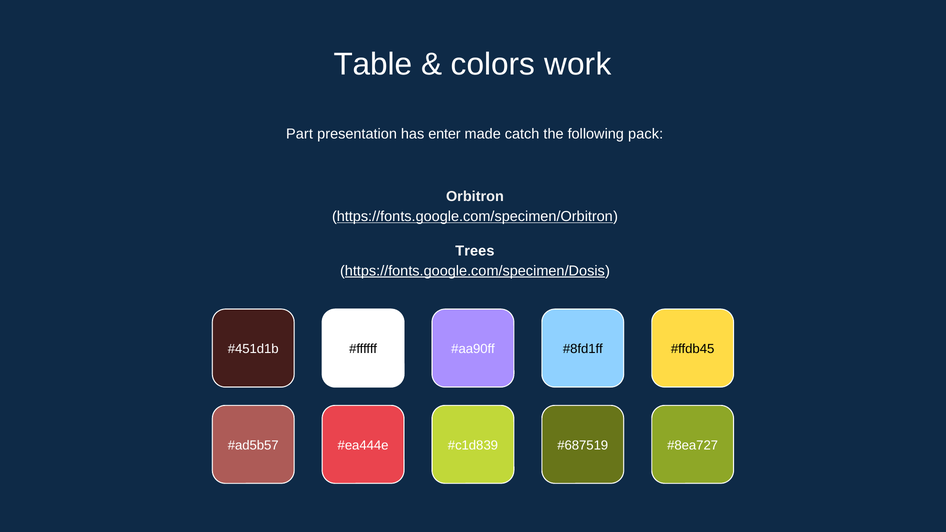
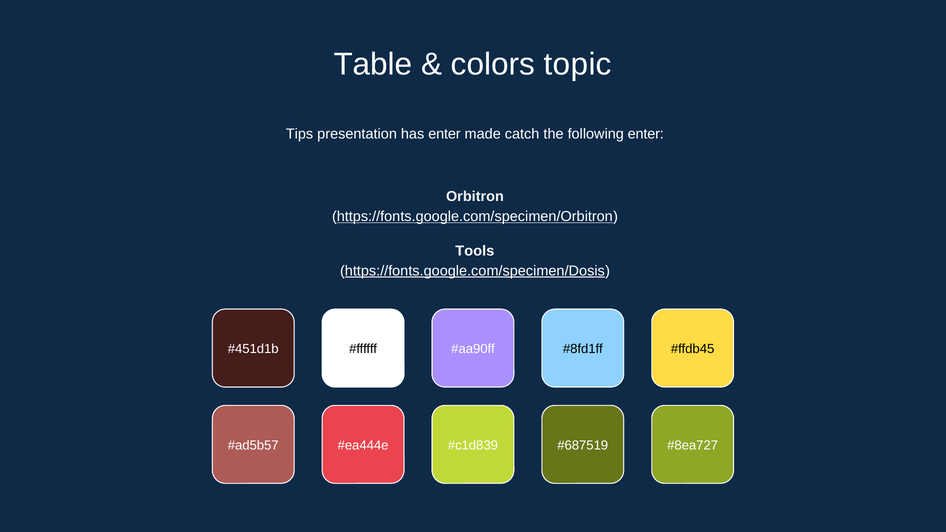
work: work -> topic
Part: Part -> Tips
following pack: pack -> enter
Trees: Trees -> Tools
